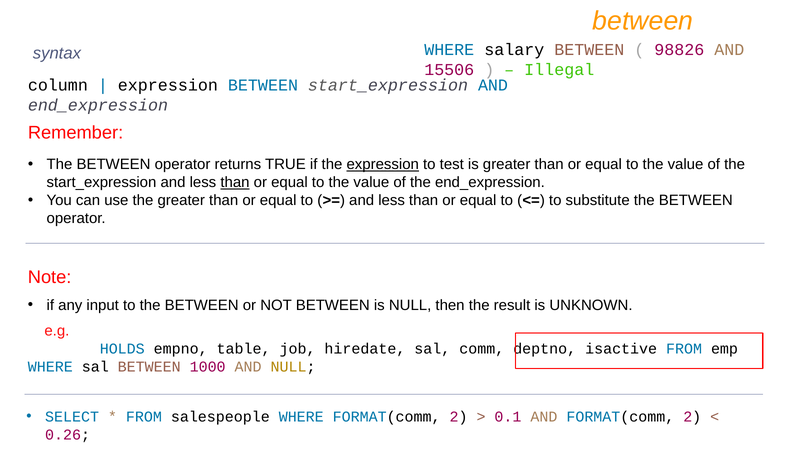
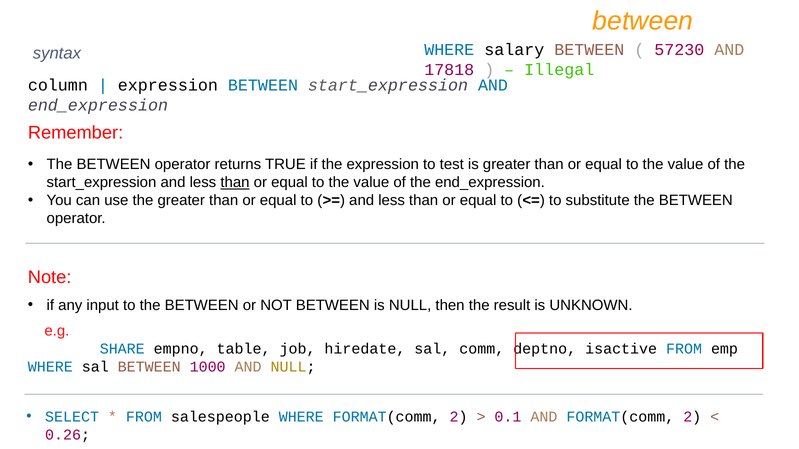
98826: 98826 -> 57230
15506: 15506 -> 17818
expression at (383, 165) underline: present -> none
HOLDS: HOLDS -> SHARE
